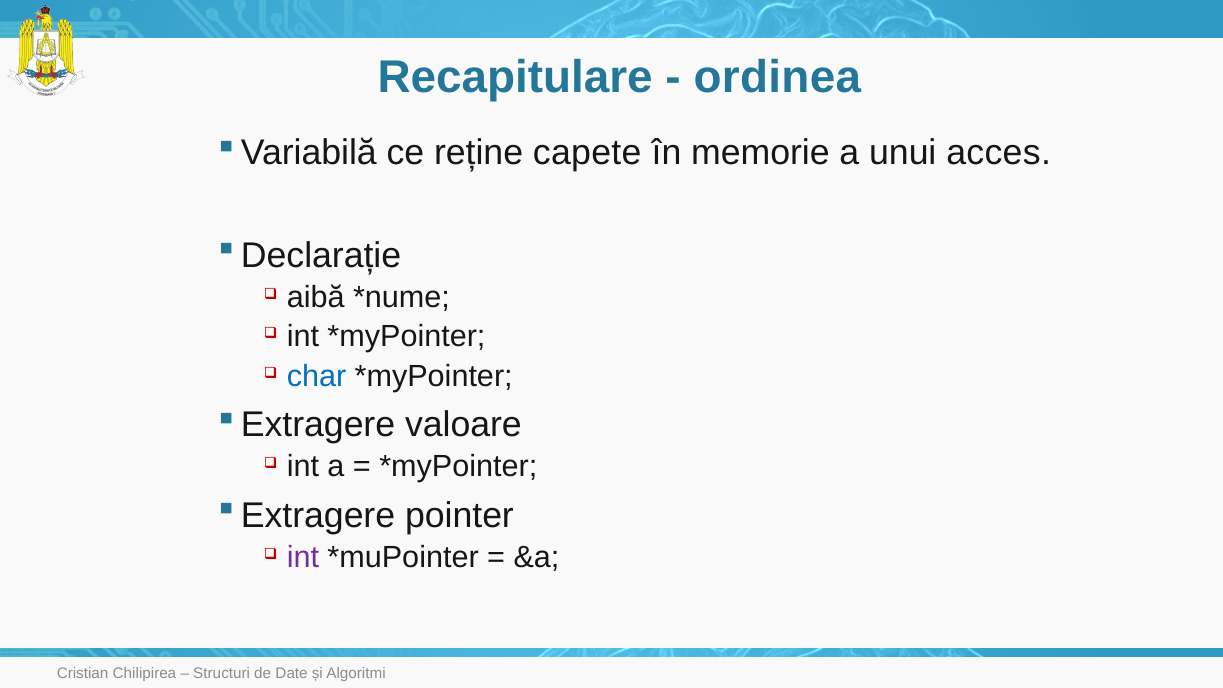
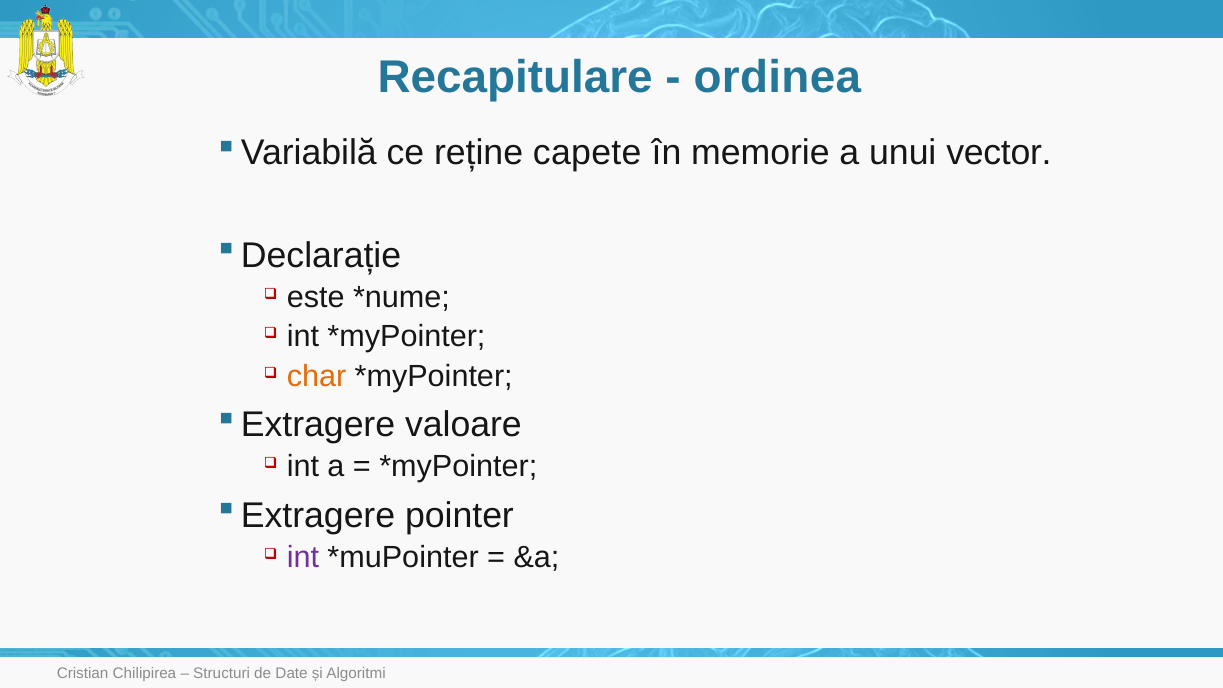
acces: acces -> vector
aibă: aibă -> este
char colour: blue -> orange
